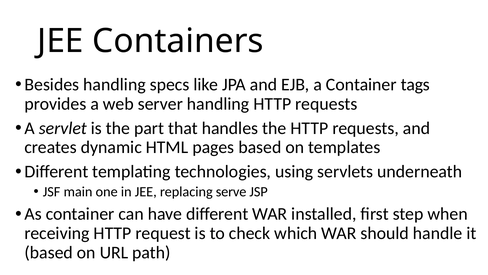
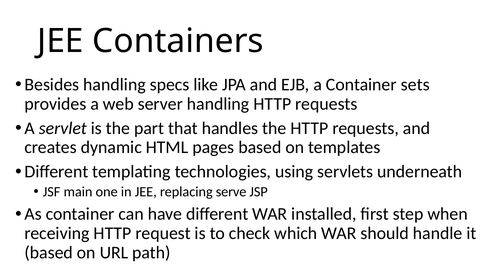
tags: tags -> sets
